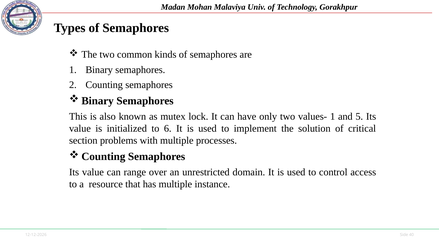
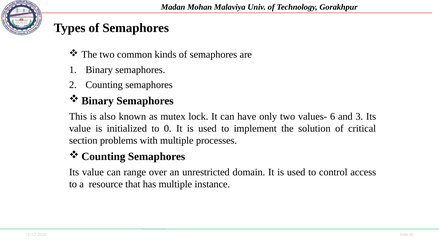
values- 1: 1 -> 6
5: 5 -> 3
6: 6 -> 0
